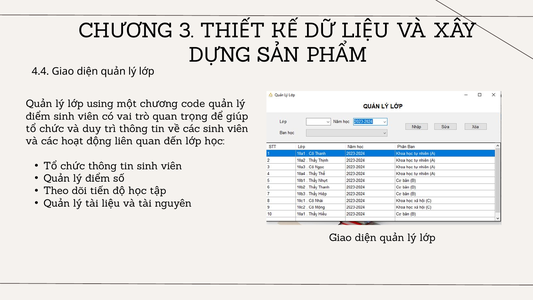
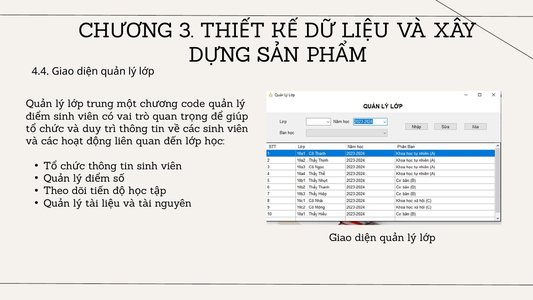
using: using -> trung
